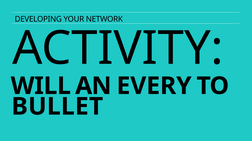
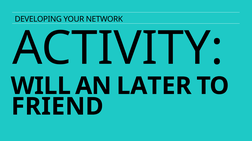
EVERY: EVERY -> LATER
BULLET: BULLET -> FRIEND
